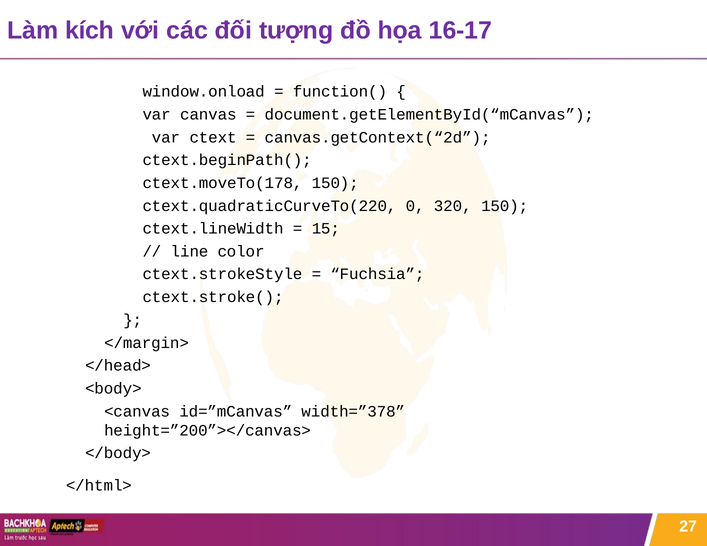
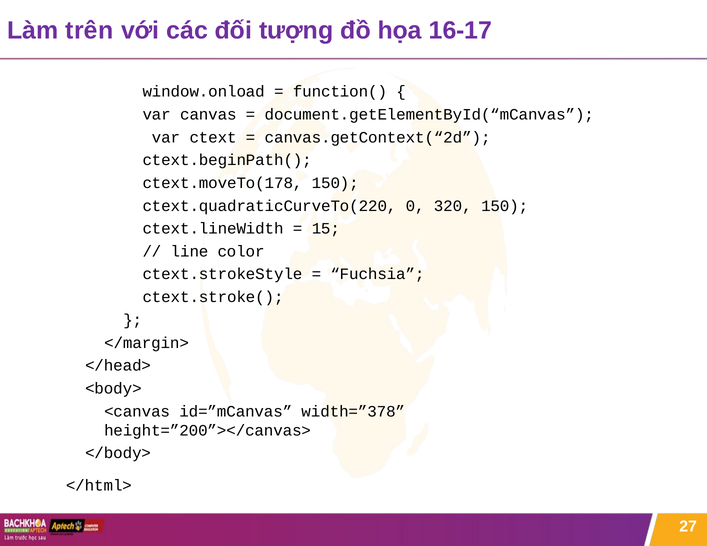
kích: kích -> trên
